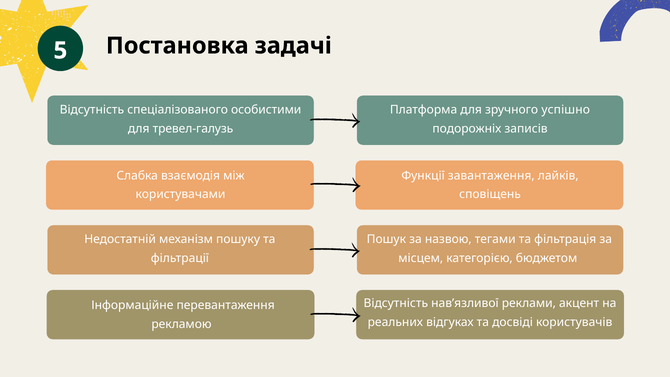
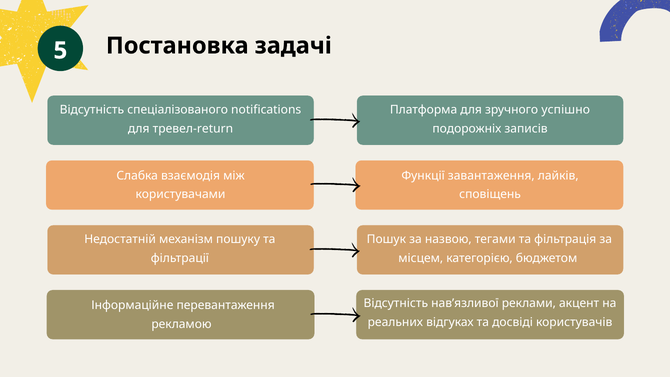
особистими: особистими -> notifications
тревел-галузь: тревел-галузь -> тревел-return
